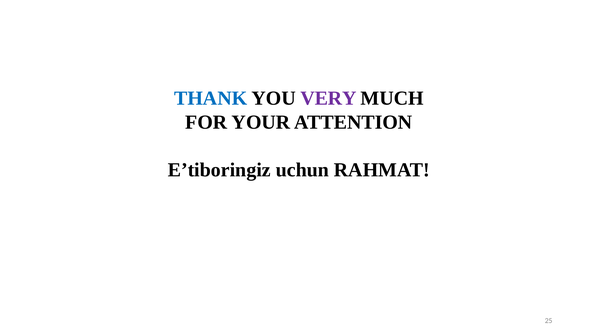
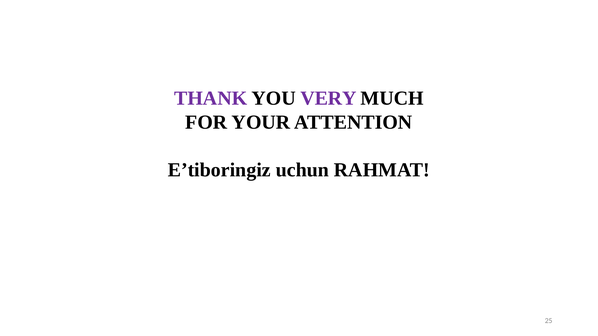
THANK colour: blue -> purple
